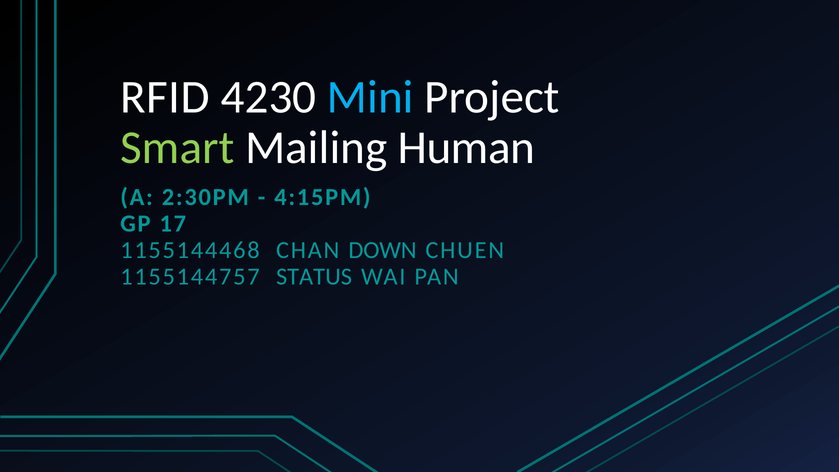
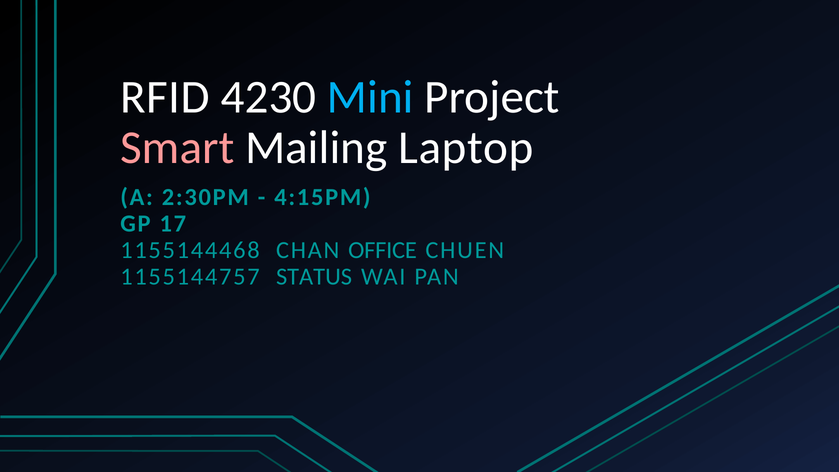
Smart colour: light green -> pink
Human: Human -> Laptop
DOWN: DOWN -> OFFICE
